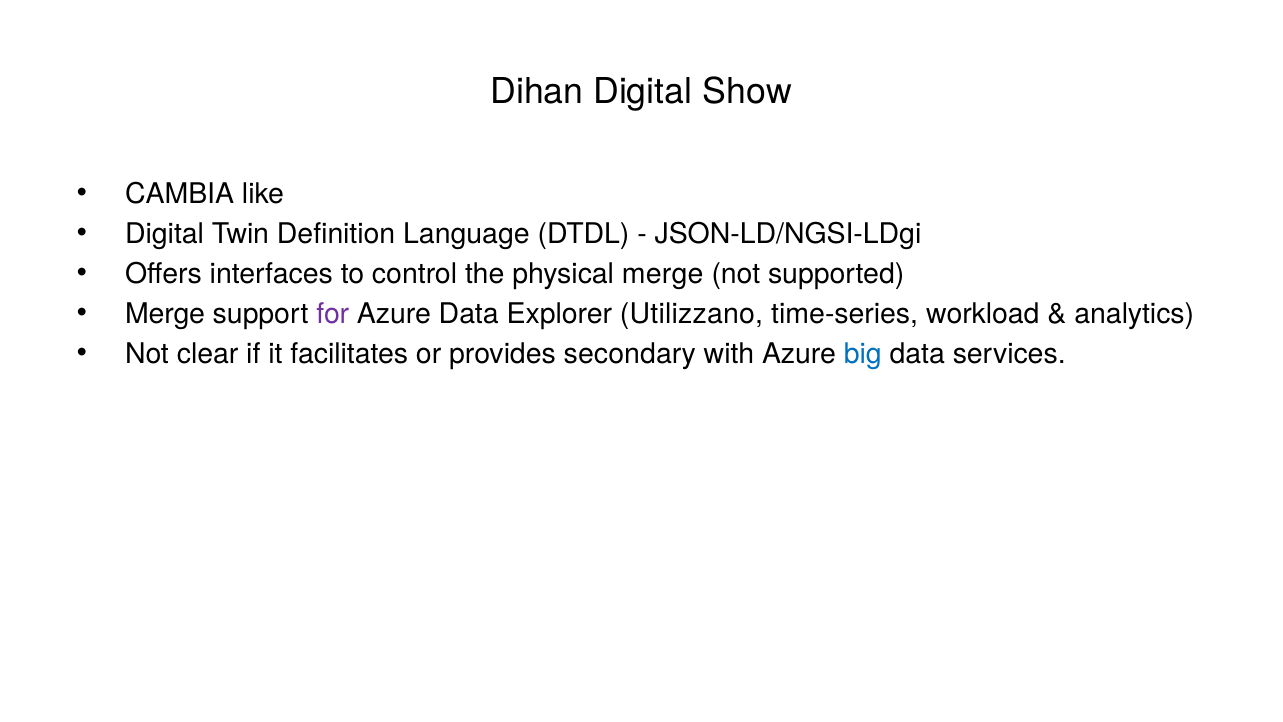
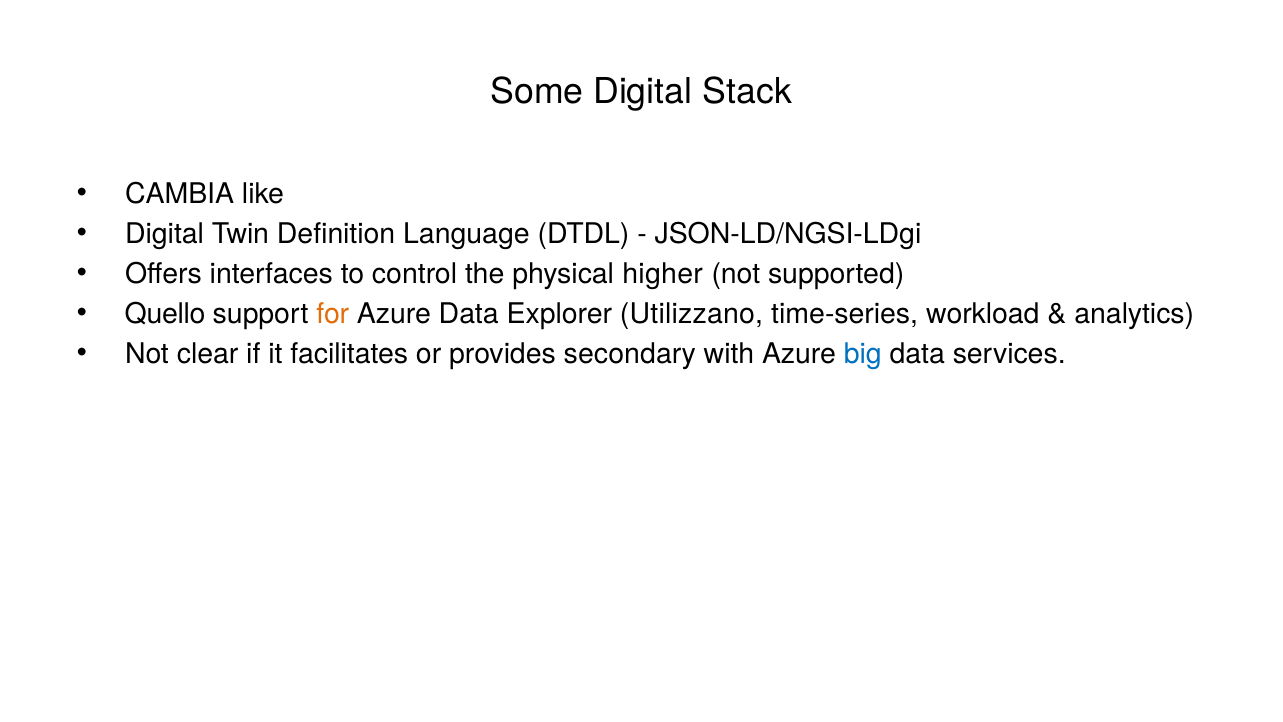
Dihan: Dihan -> Some
Show: Show -> Stack
physical merge: merge -> higher
Merge at (165, 314): Merge -> Quello
for colour: purple -> orange
